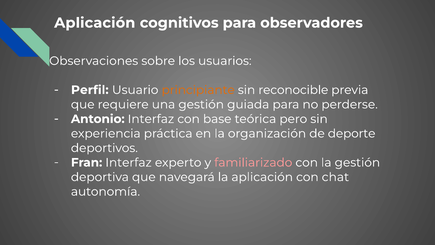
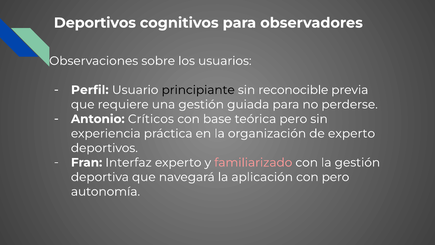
Aplicación at (95, 23): Aplicación -> Deportivos
principiante colour: orange -> black
Antonio Interfaz: Interfaz -> Críticos
de deporte: deporte -> experto
con chat: chat -> pero
